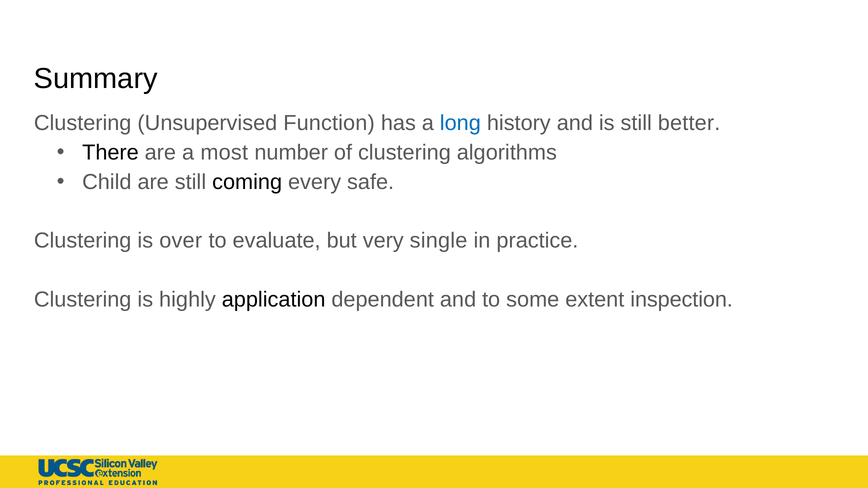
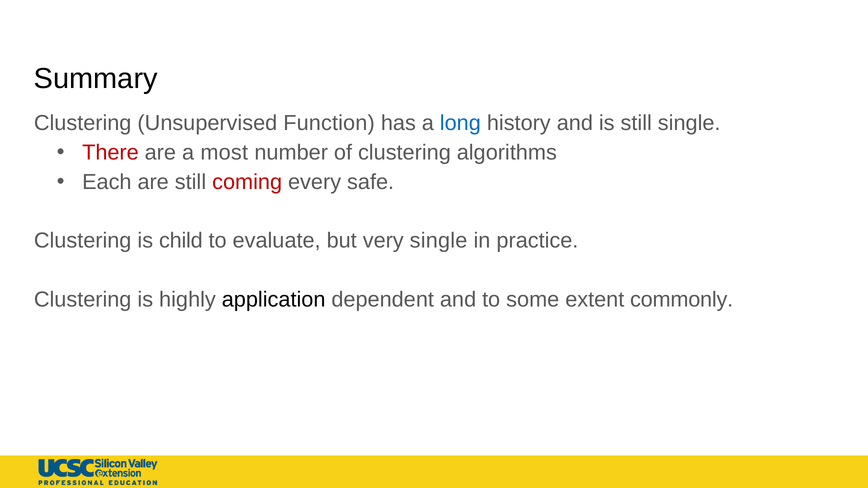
still better: better -> single
There colour: black -> red
Child: Child -> Each
coming colour: black -> red
over: over -> child
inspection: inspection -> commonly
